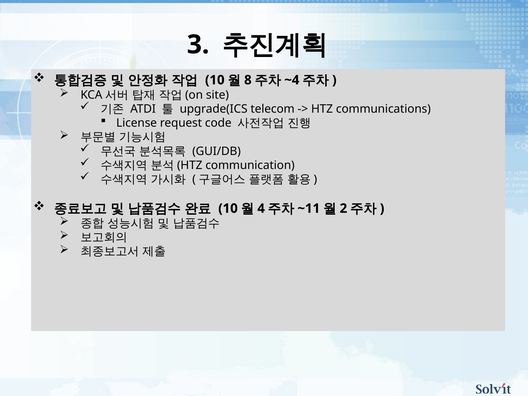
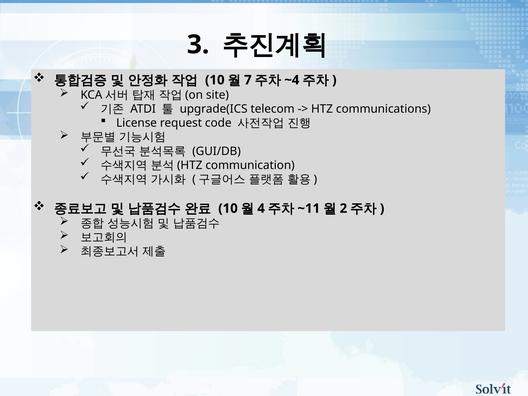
8: 8 -> 7
